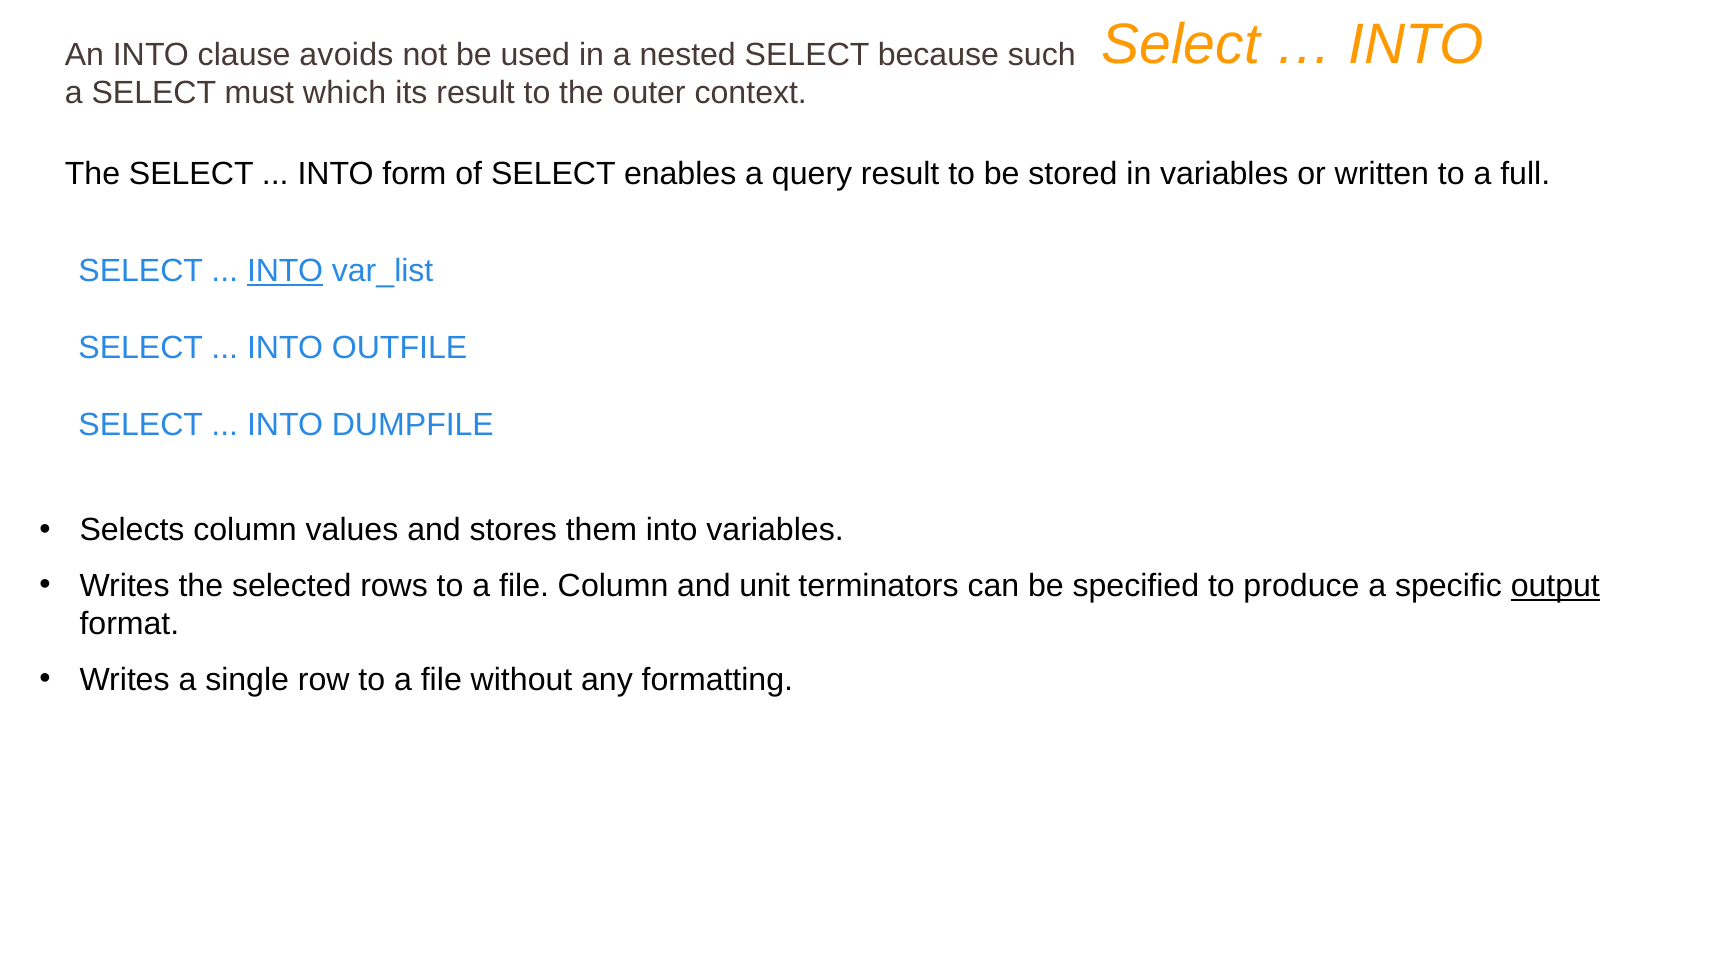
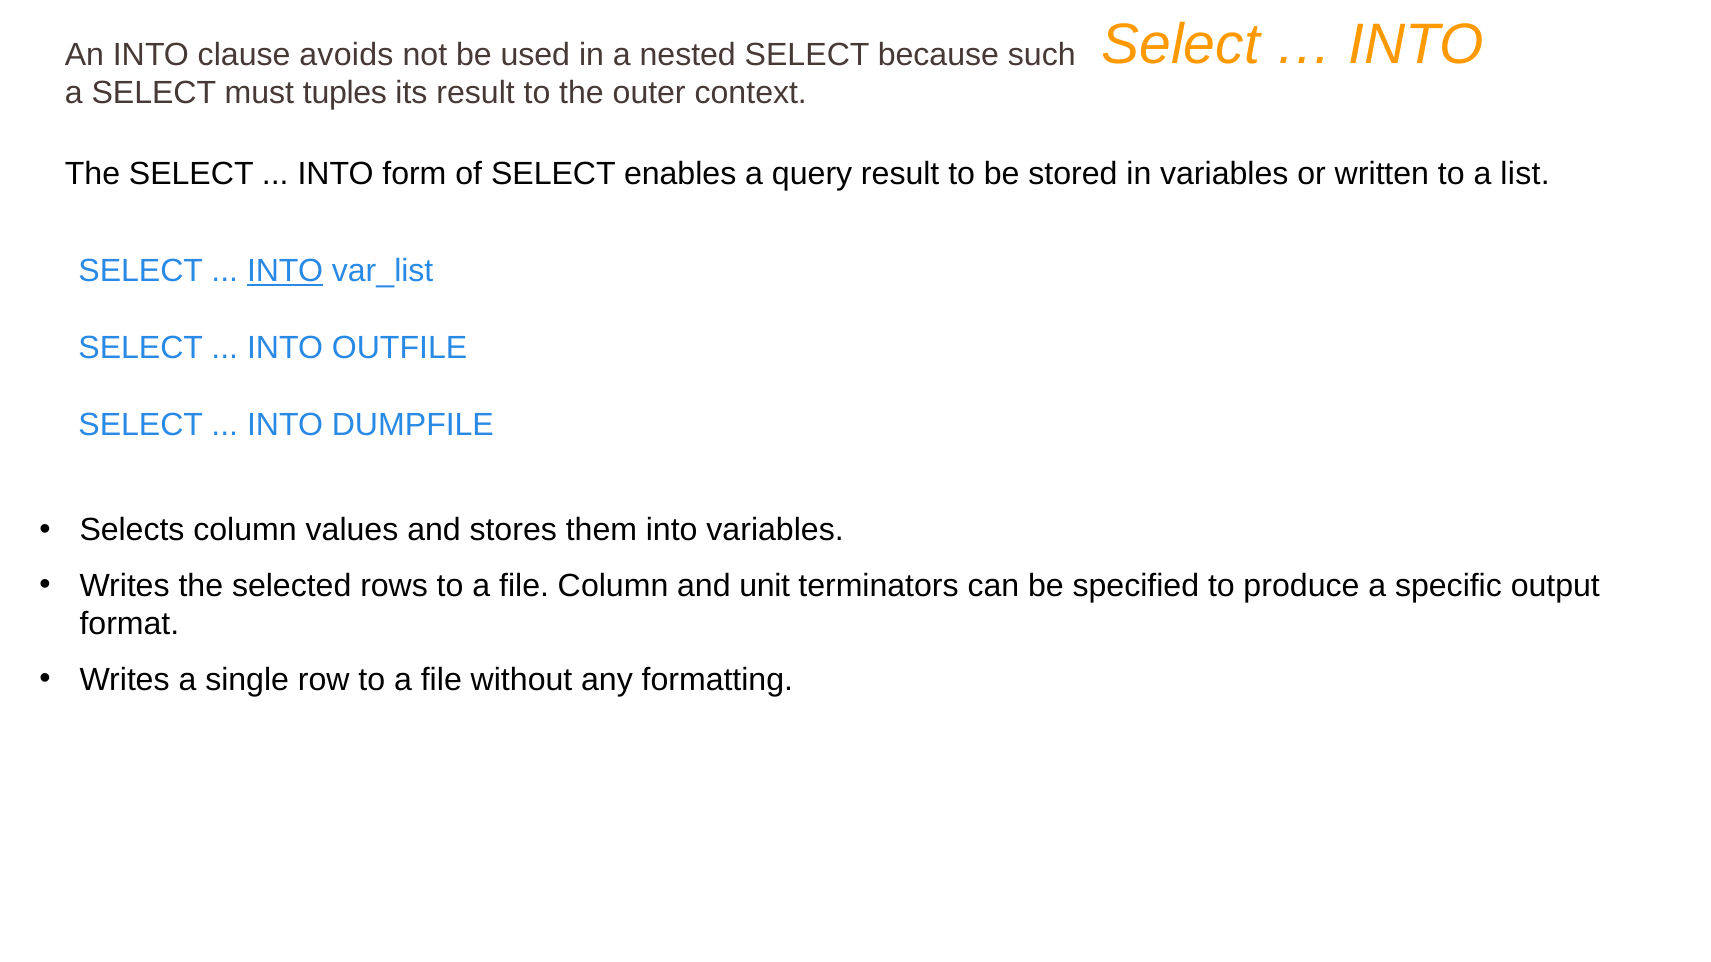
which: which -> tuples
full: full -> list
output underline: present -> none
